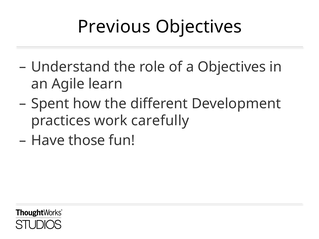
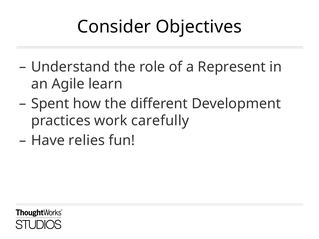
Previous: Previous -> Consider
a Objectives: Objectives -> Represent
those: those -> relies
